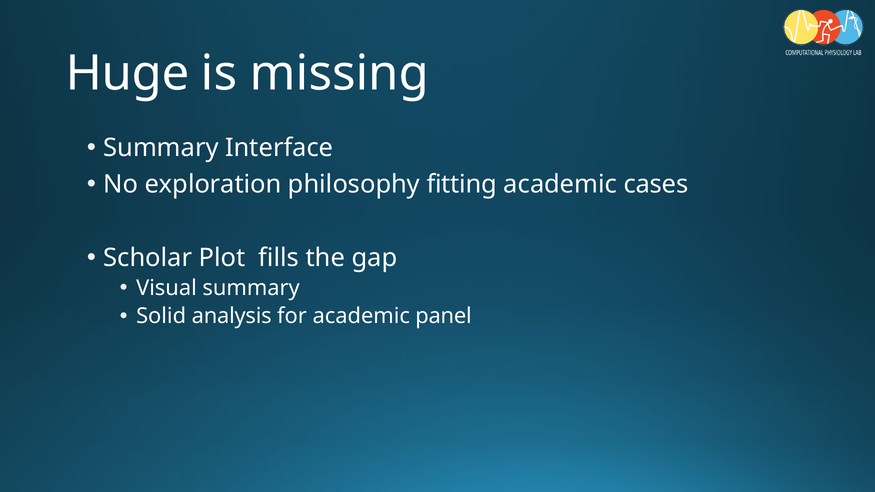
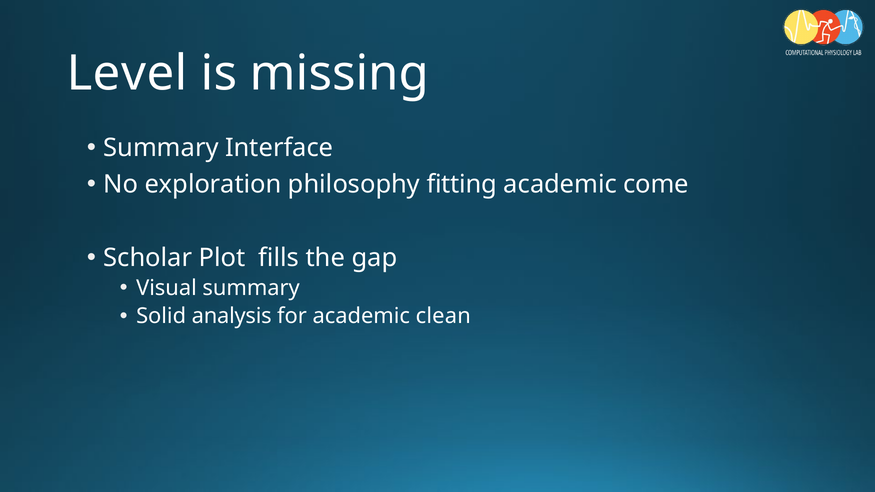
Huge: Huge -> Level
cases: cases -> come
panel: panel -> clean
